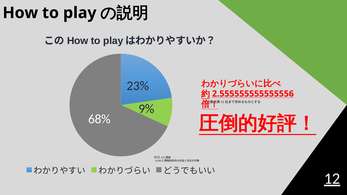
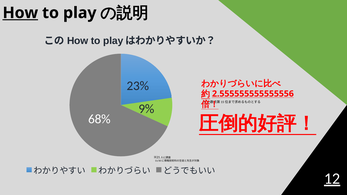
How at (20, 13) underline: none -> present
